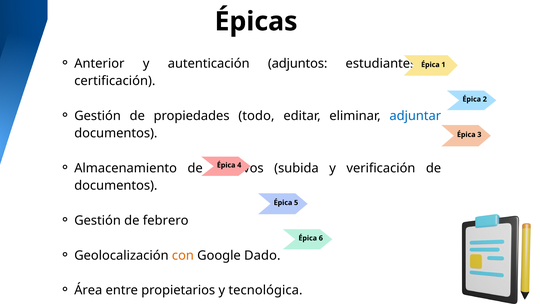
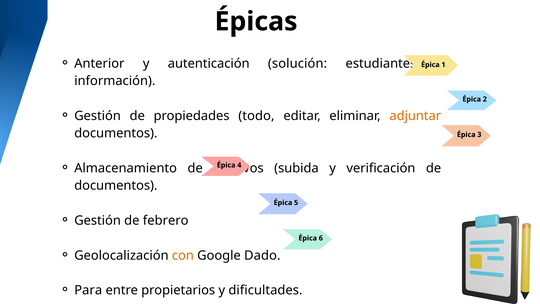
adjuntos: adjuntos -> solución
certificación: certificación -> información
adjuntar colour: blue -> orange
Área: Área -> Para
tecnológica: tecnológica -> dificultades
